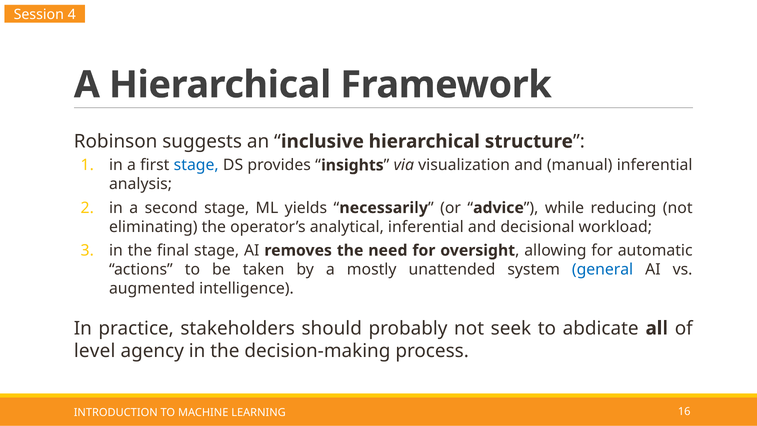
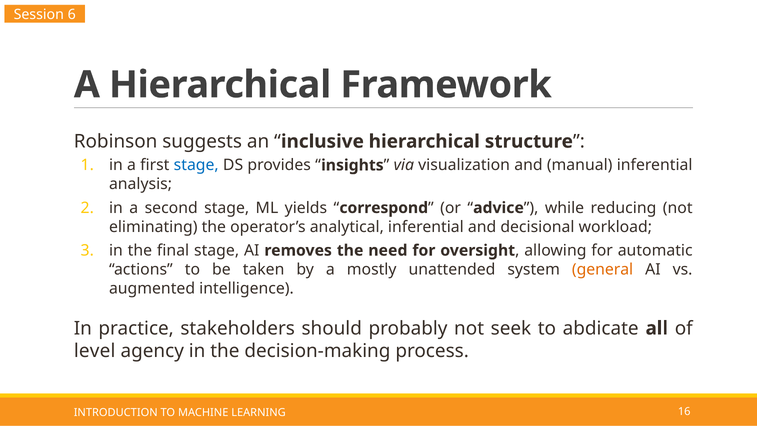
4: 4 -> 6
necessarily: necessarily -> correspond
general colour: blue -> orange
